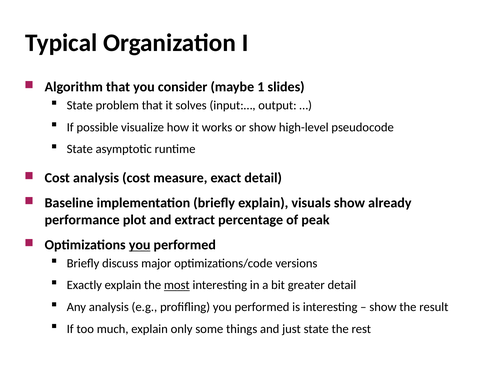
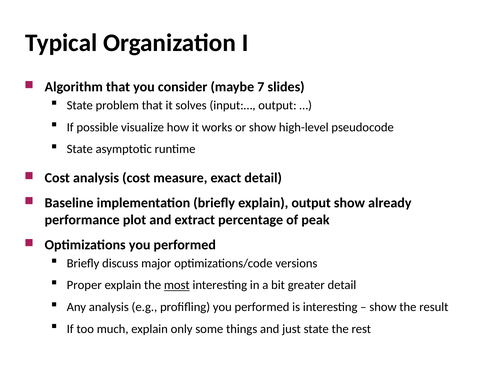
1: 1 -> 7
explain visuals: visuals -> output
you at (140, 245) underline: present -> none
Exactly: Exactly -> Proper
